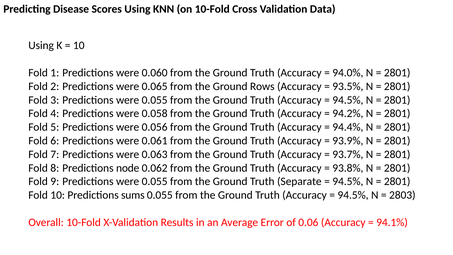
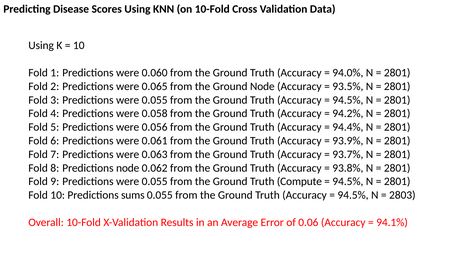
Ground Rows: Rows -> Node
Separate: Separate -> Compute
